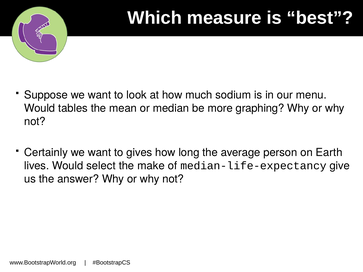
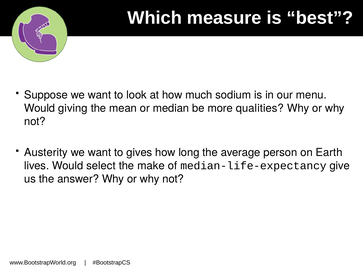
tables: tables -> giving
graphing: graphing -> qualities
Certainly: Certainly -> Austerity
